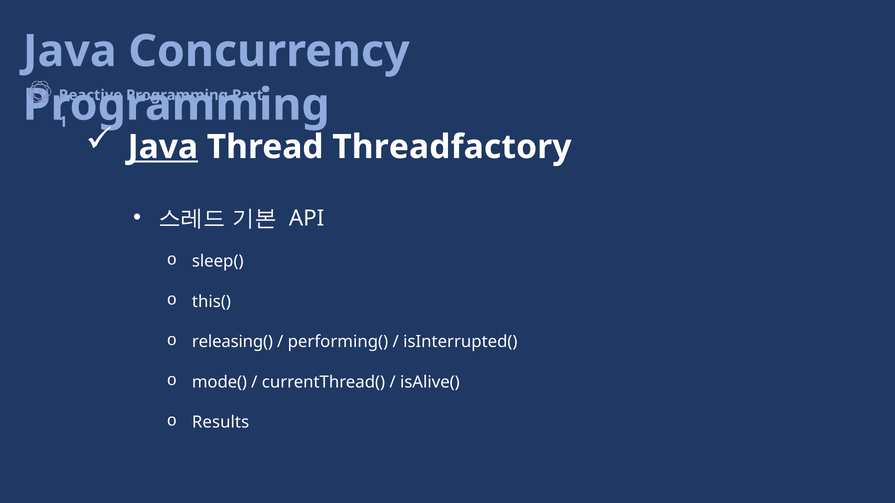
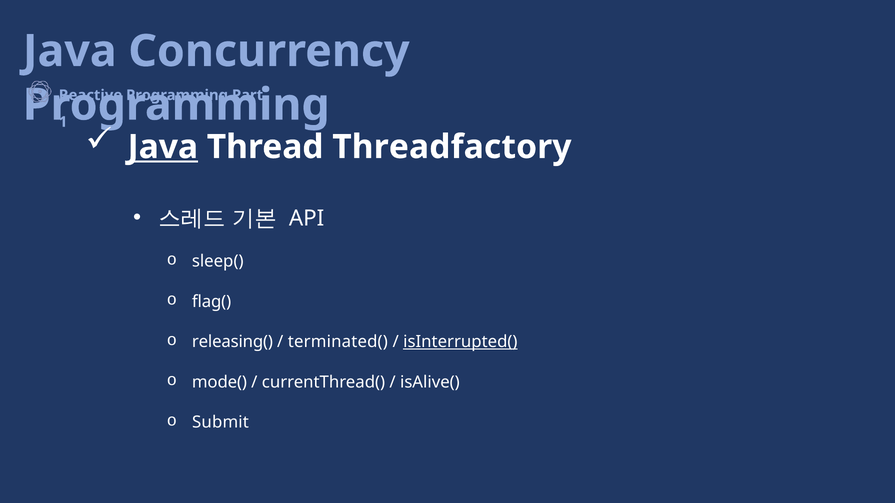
this(: this( -> flag(
performing(: performing( -> terminated(
isInterrupted( underline: none -> present
Results: Results -> Submit
